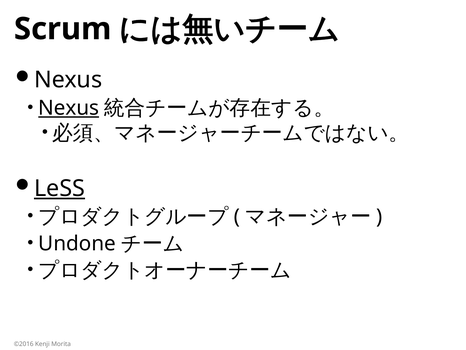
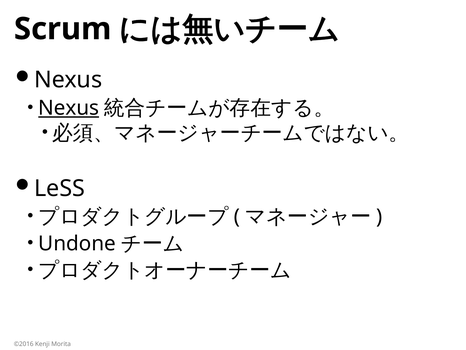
LeSS underline: present -> none
